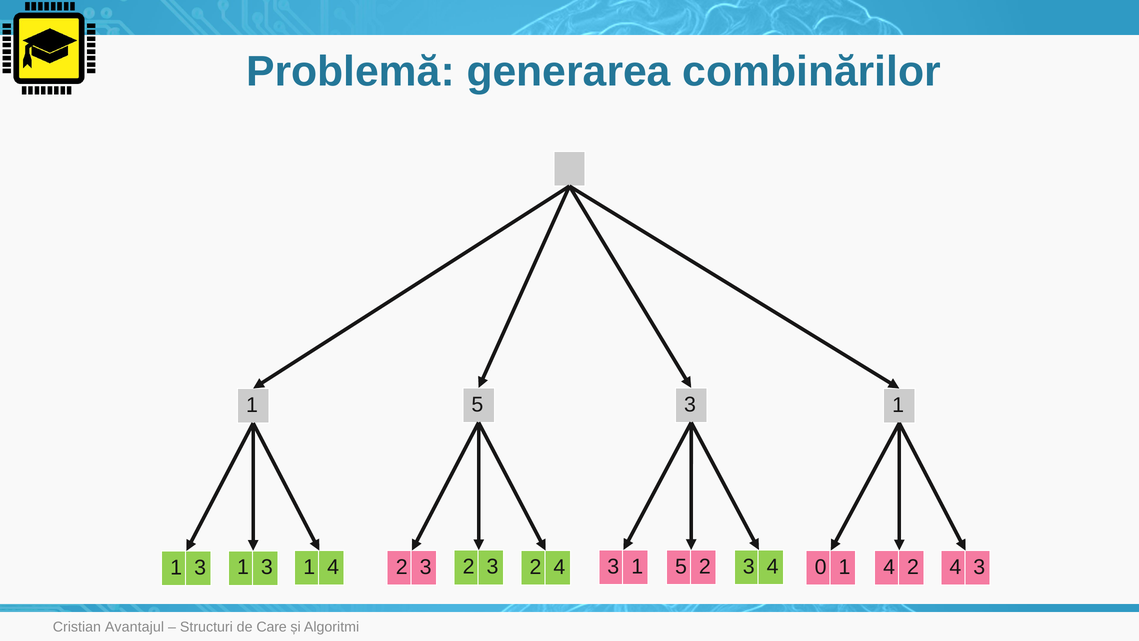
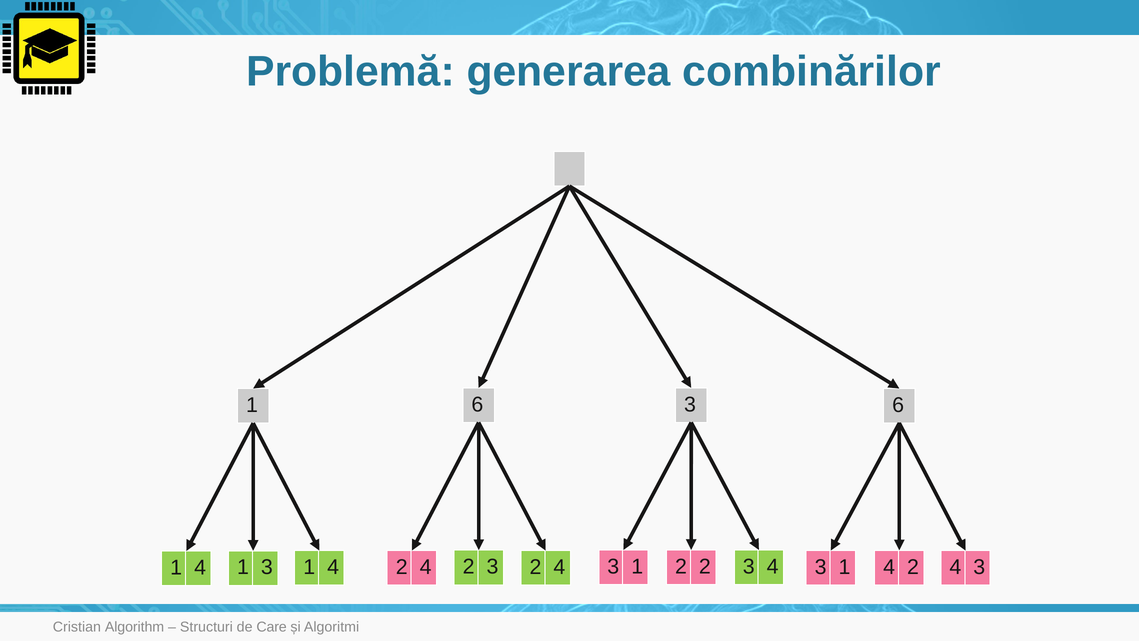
5 at (477, 404): 5 -> 6
1 at (898, 405): 1 -> 6
3 at (200, 567): 3 -> 4
3 at (426, 567): 3 -> 4
3 1 5: 5 -> 2
3 4 0: 0 -> 3
Avantajul: Avantajul -> Algorithm
